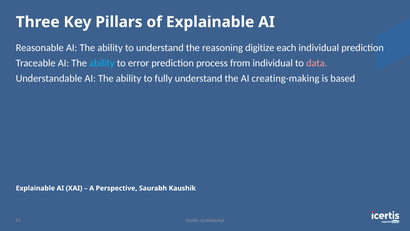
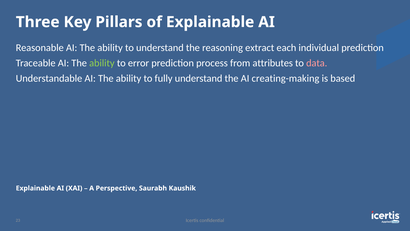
digitize: digitize -> extract
ability at (102, 63) colour: light blue -> light green
from individual: individual -> attributes
